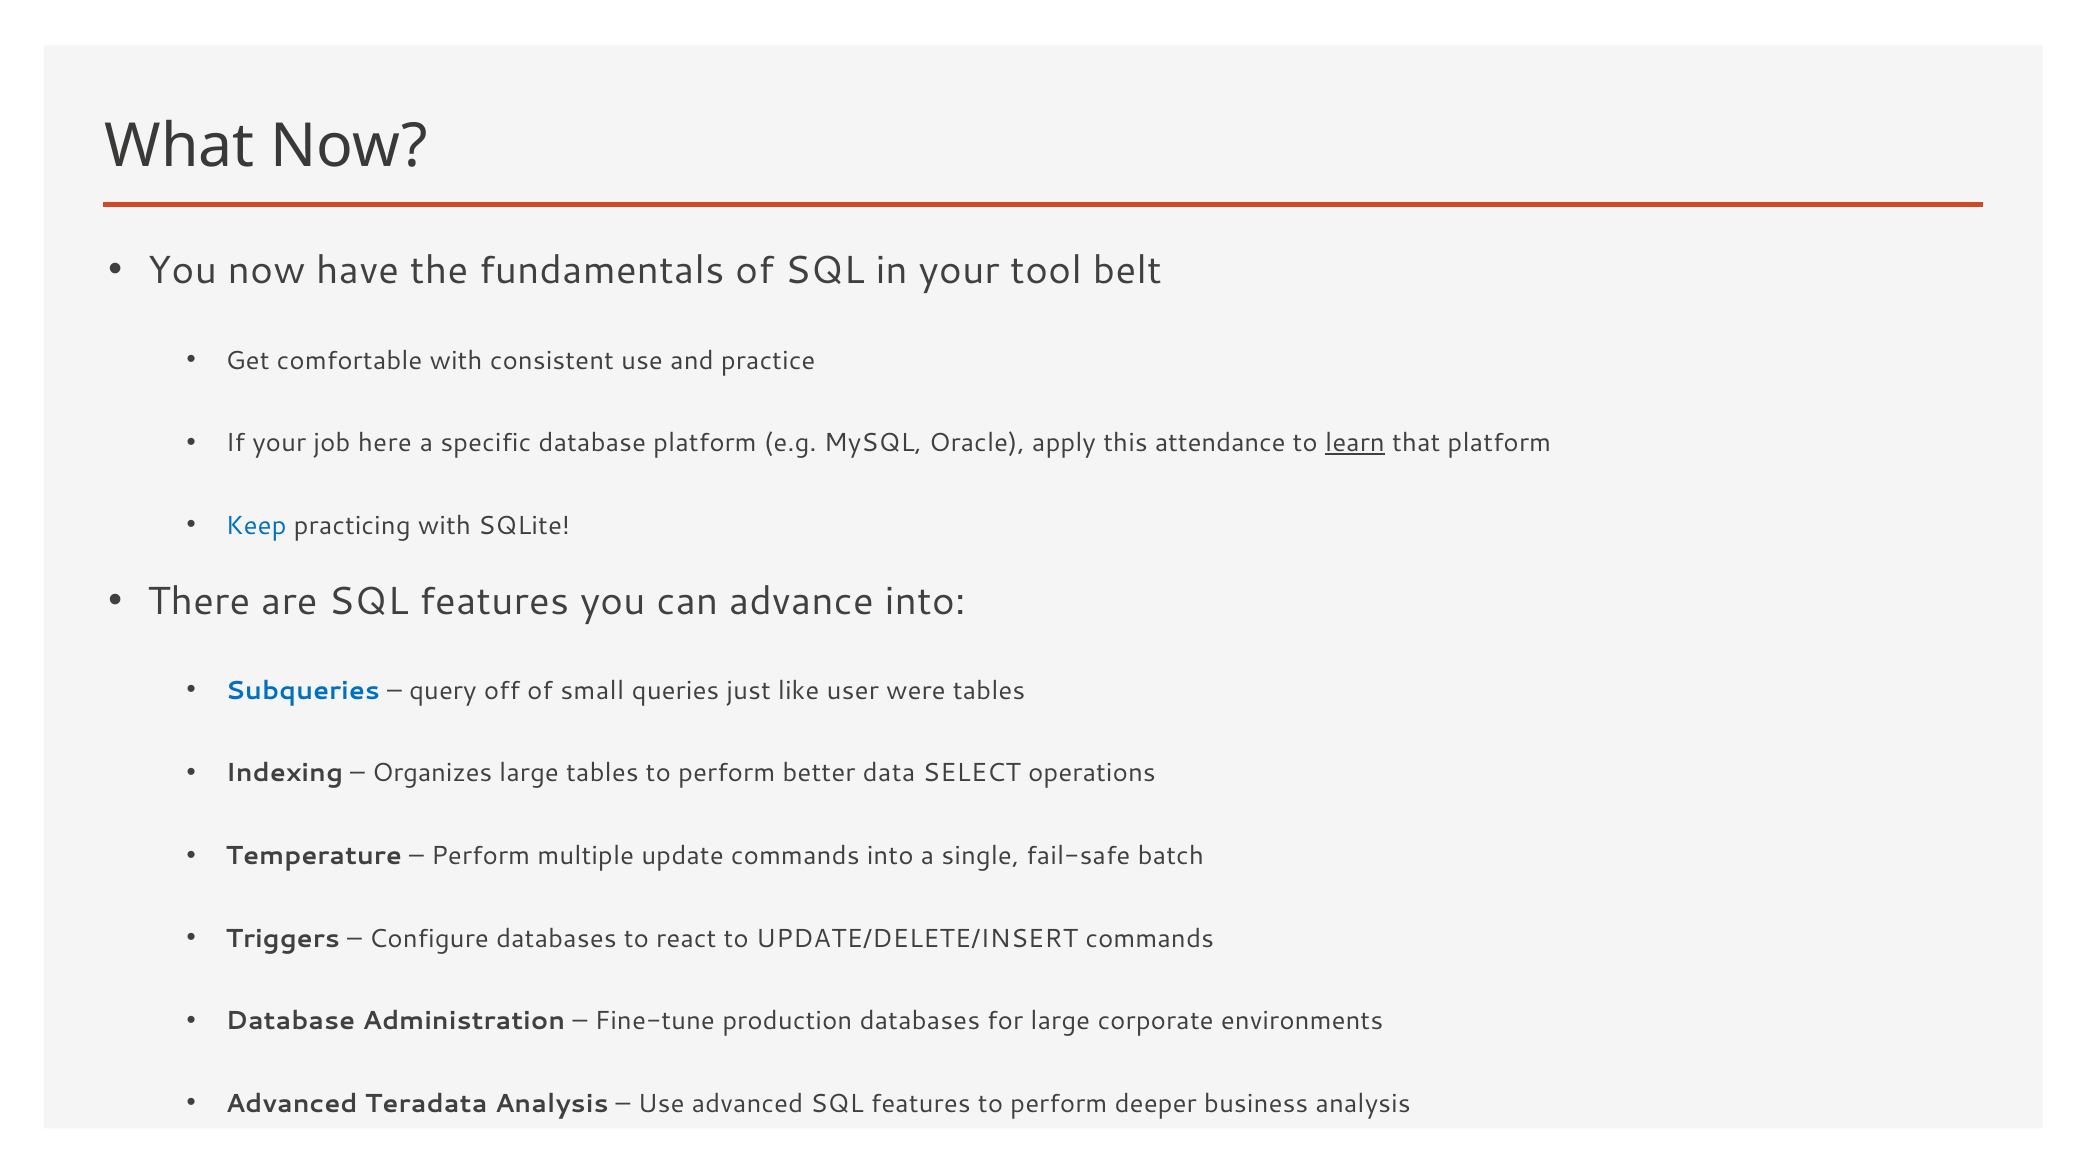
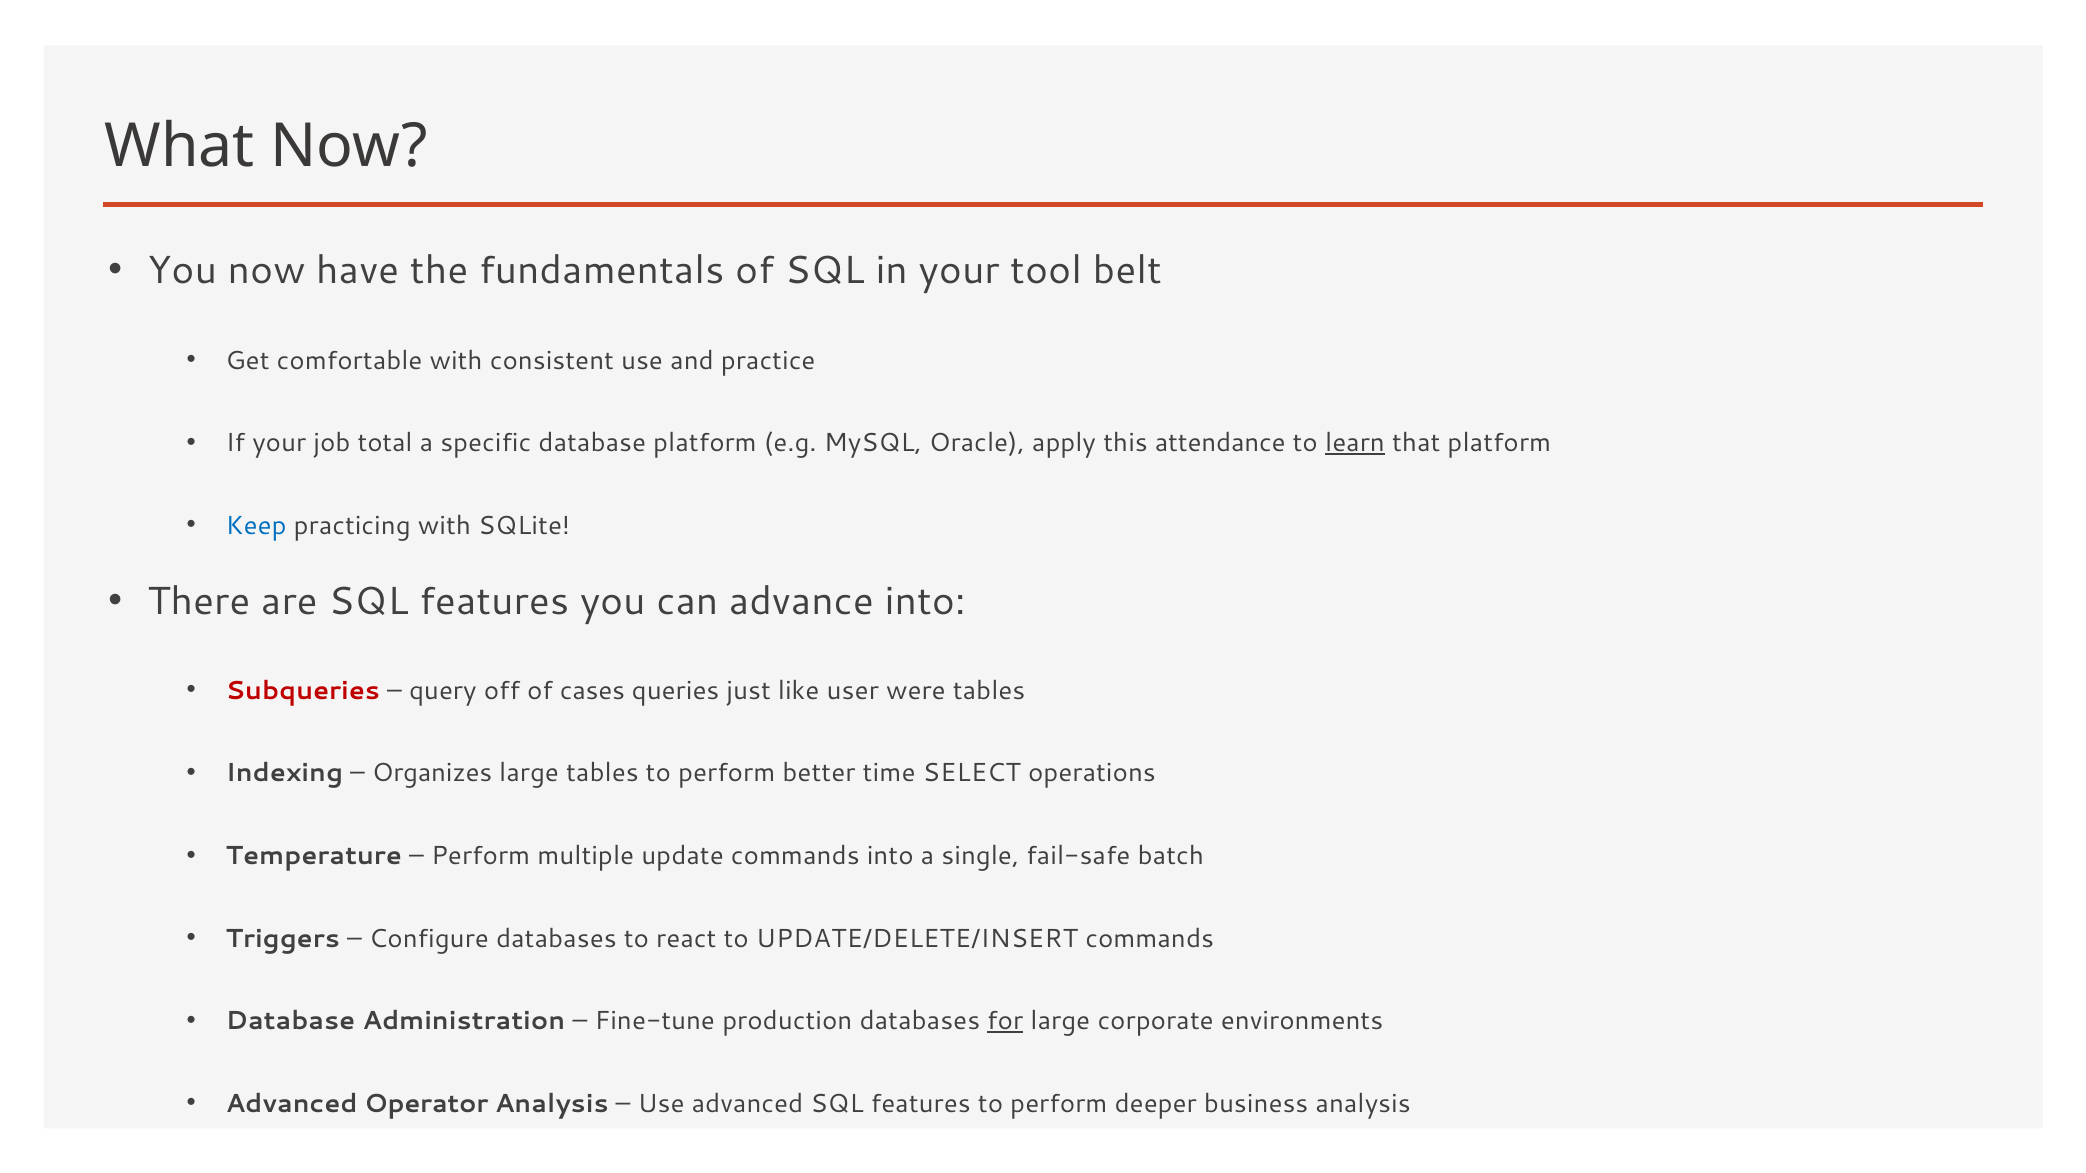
here: here -> total
Subqueries colour: blue -> red
small: small -> cases
data: data -> time
for underline: none -> present
Teradata: Teradata -> Operator
